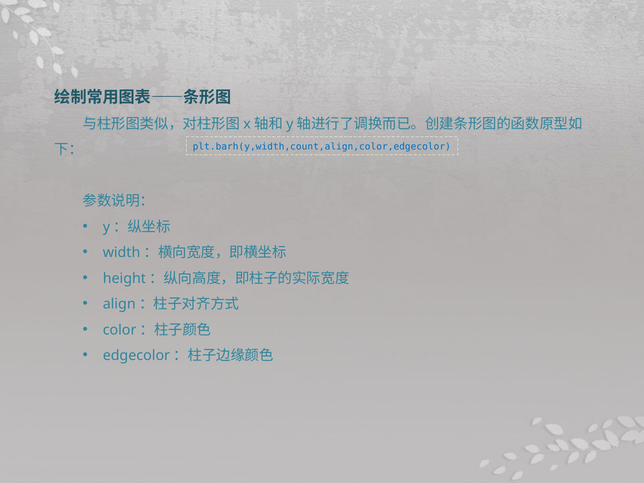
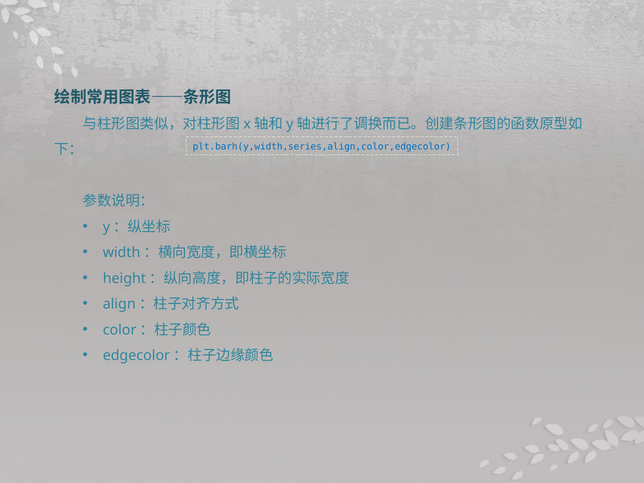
plt.barh(y,width,count,align,color,edgecolor: plt.barh(y,width,count,align,color,edgecolor -> plt.barh(y,width,series,align,color,edgecolor
